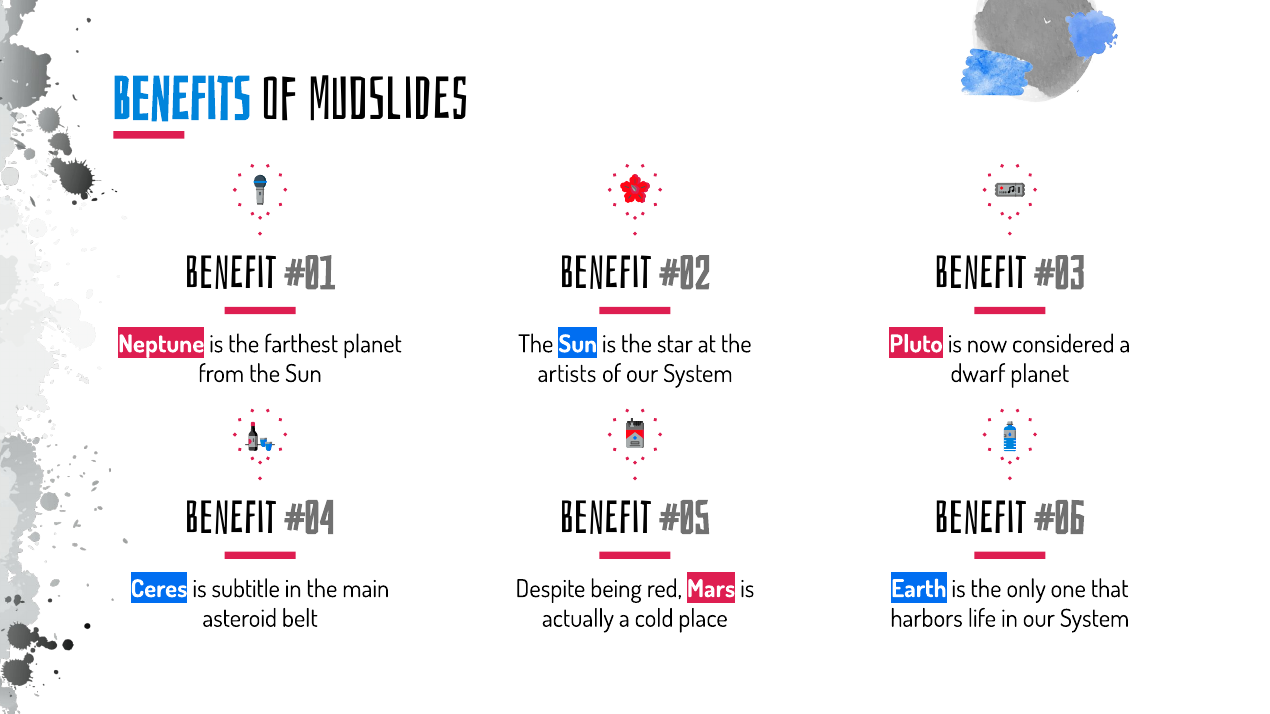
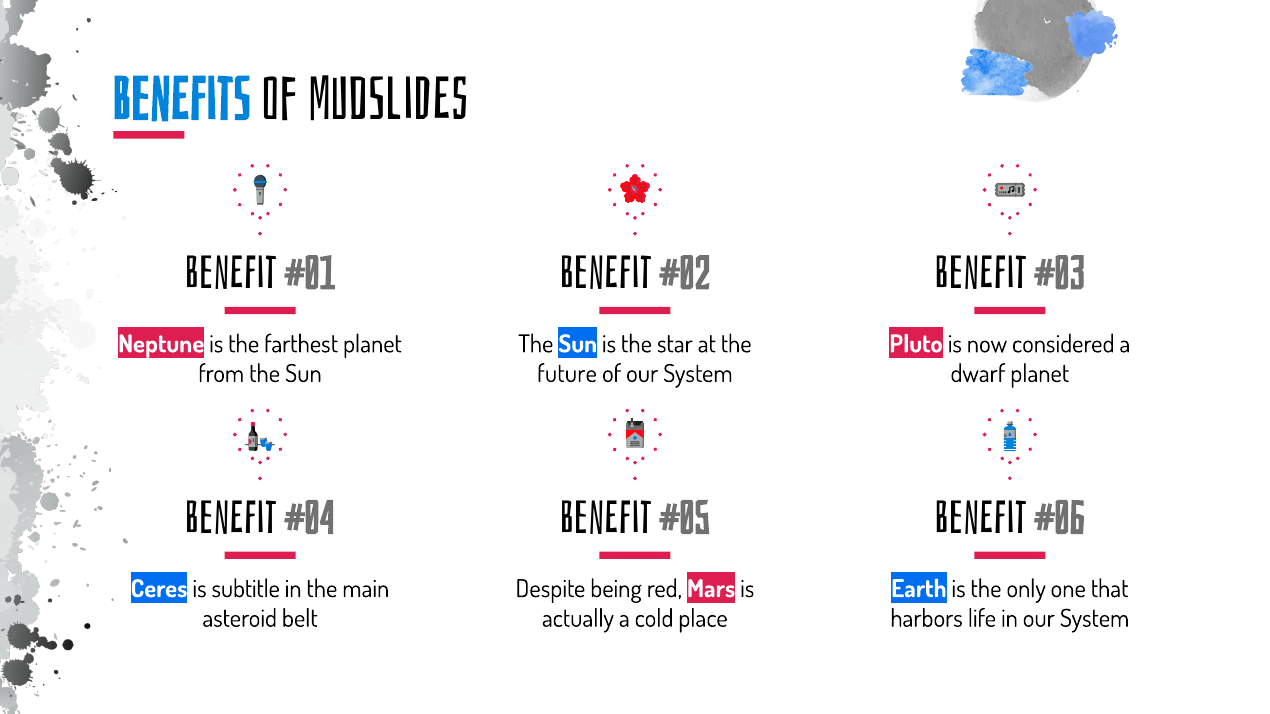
artists: artists -> future
